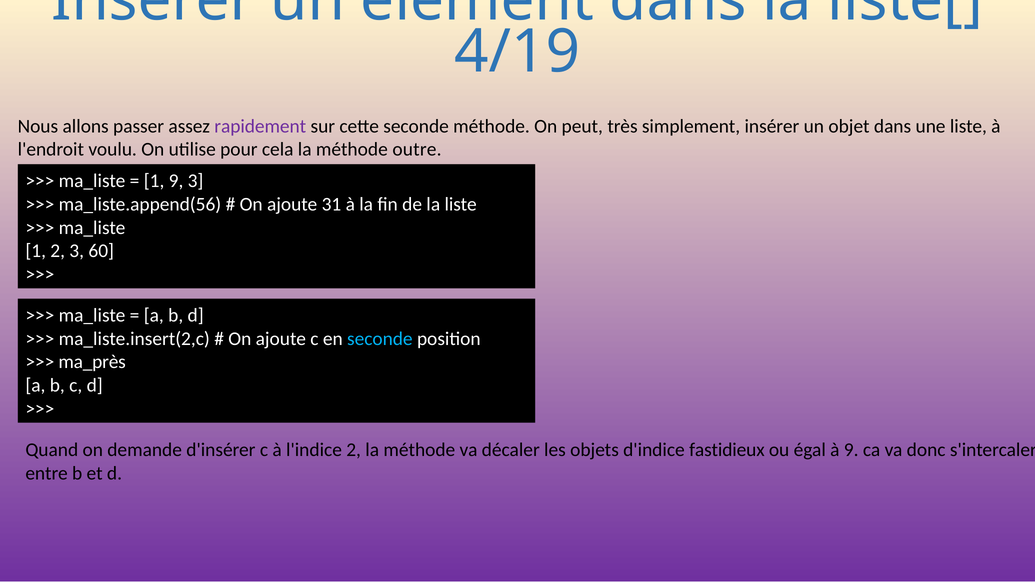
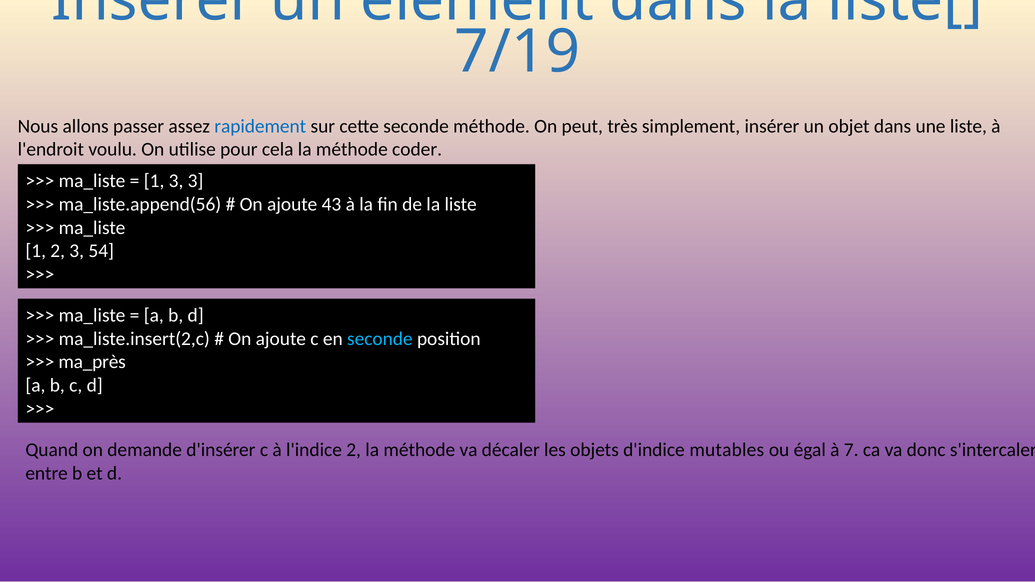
4/19: 4/19 -> 7/19
rapidement colour: purple -> blue
outre: outre -> coder
1 9: 9 -> 3
31: 31 -> 43
60: 60 -> 54
fastidieux: fastidieux -> mutables
à 9: 9 -> 7
